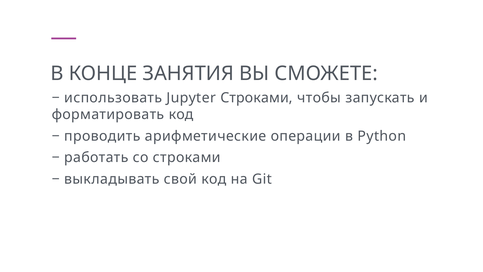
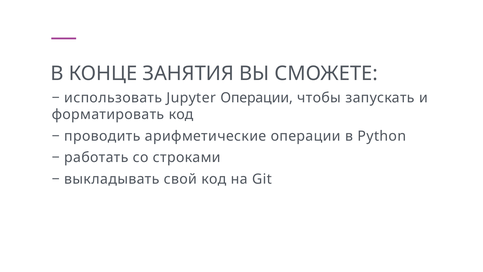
Jupyter Строками: Строками -> Операции
